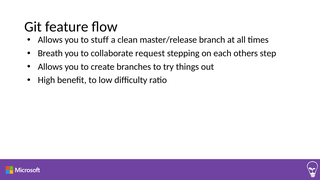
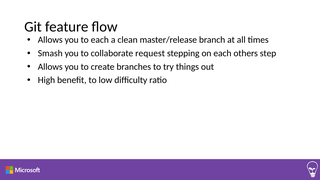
to stuff: stuff -> each
Breath: Breath -> Smash
